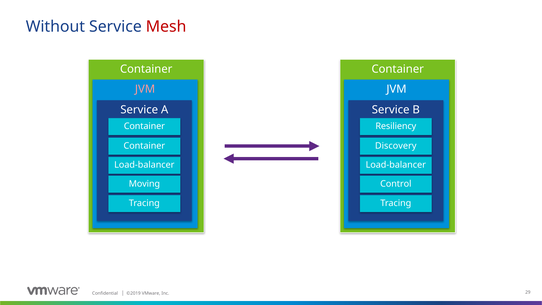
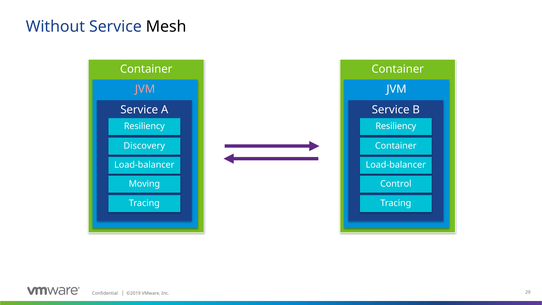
Mesh colour: red -> black
Container at (144, 126): Container -> Resiliency
Container at (144, 146): Container -> Discovery
Discovery at (396, 146): Discovery -> Container
